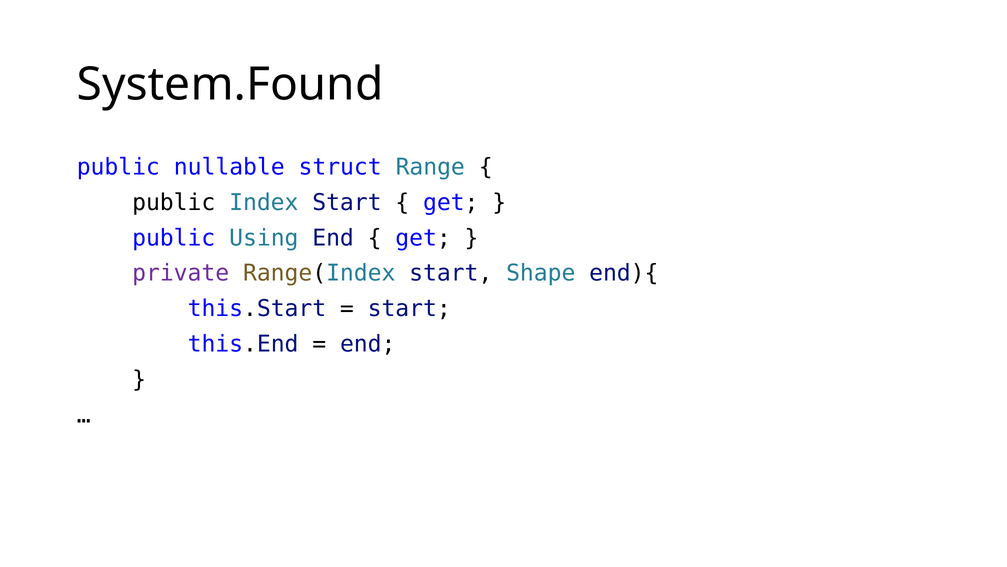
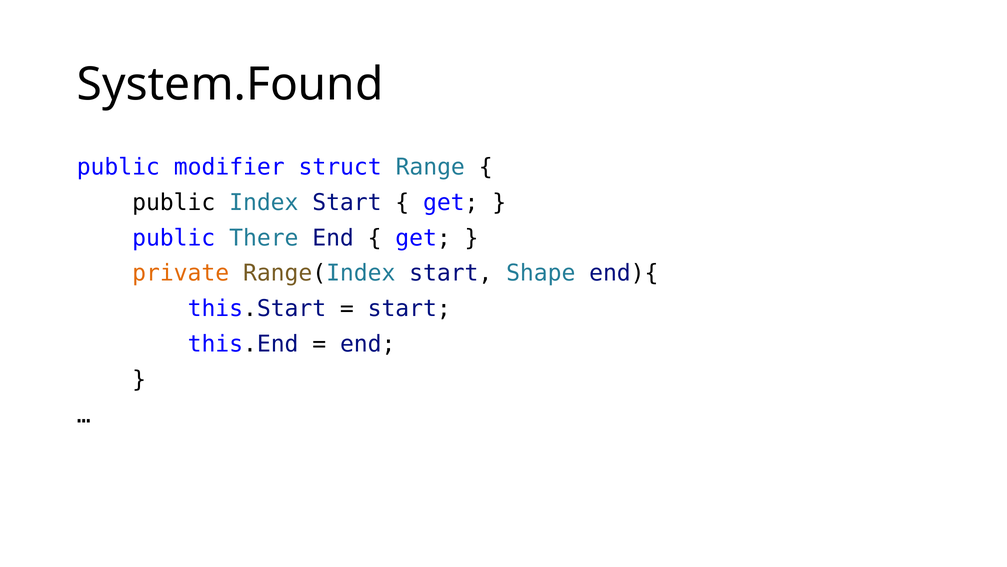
nullable: nullable -> modifier
Using: Using -> There
private colour: purple -> orange
